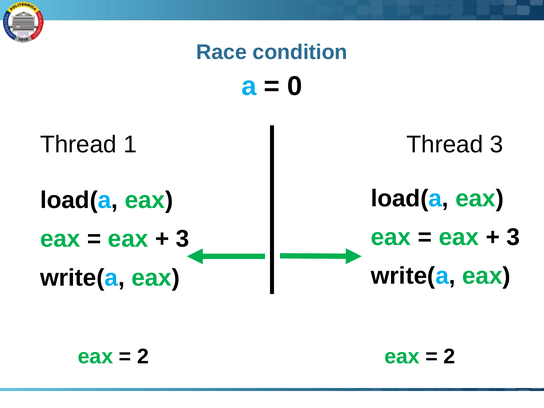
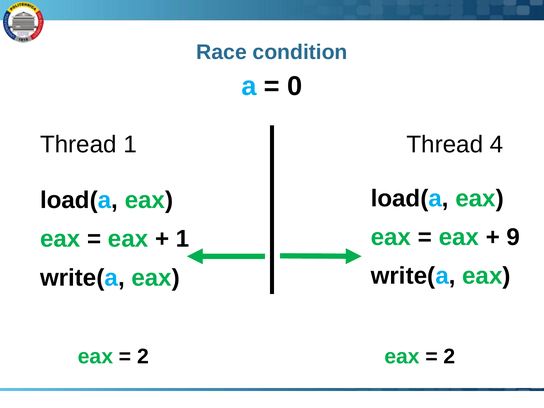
Thread 3: 3 -> 4
3 at (513, 237): 3 -> 9
3 at (183, 239): 3 -> 1
